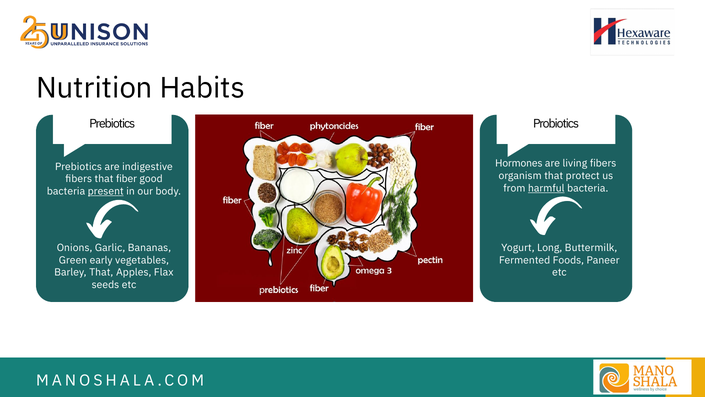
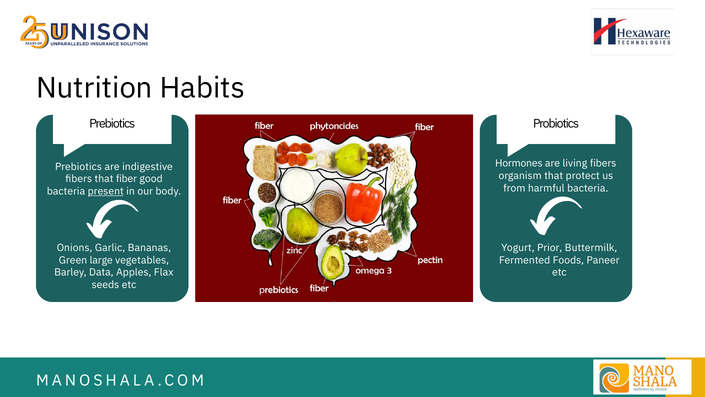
harmful underline: present -> none
Long: Long -> Prior
early: early -> large
Barley That: That -> Data
